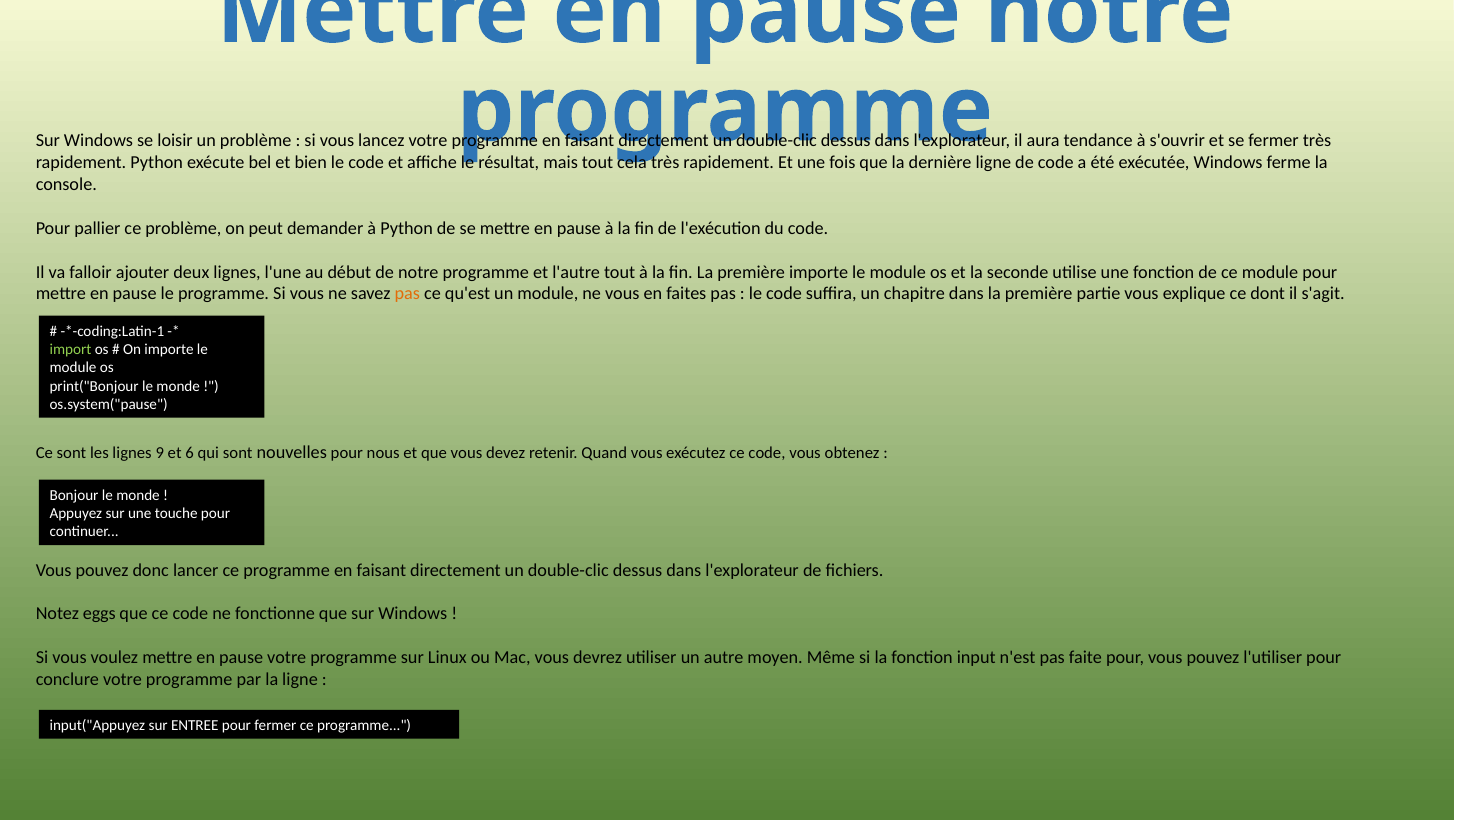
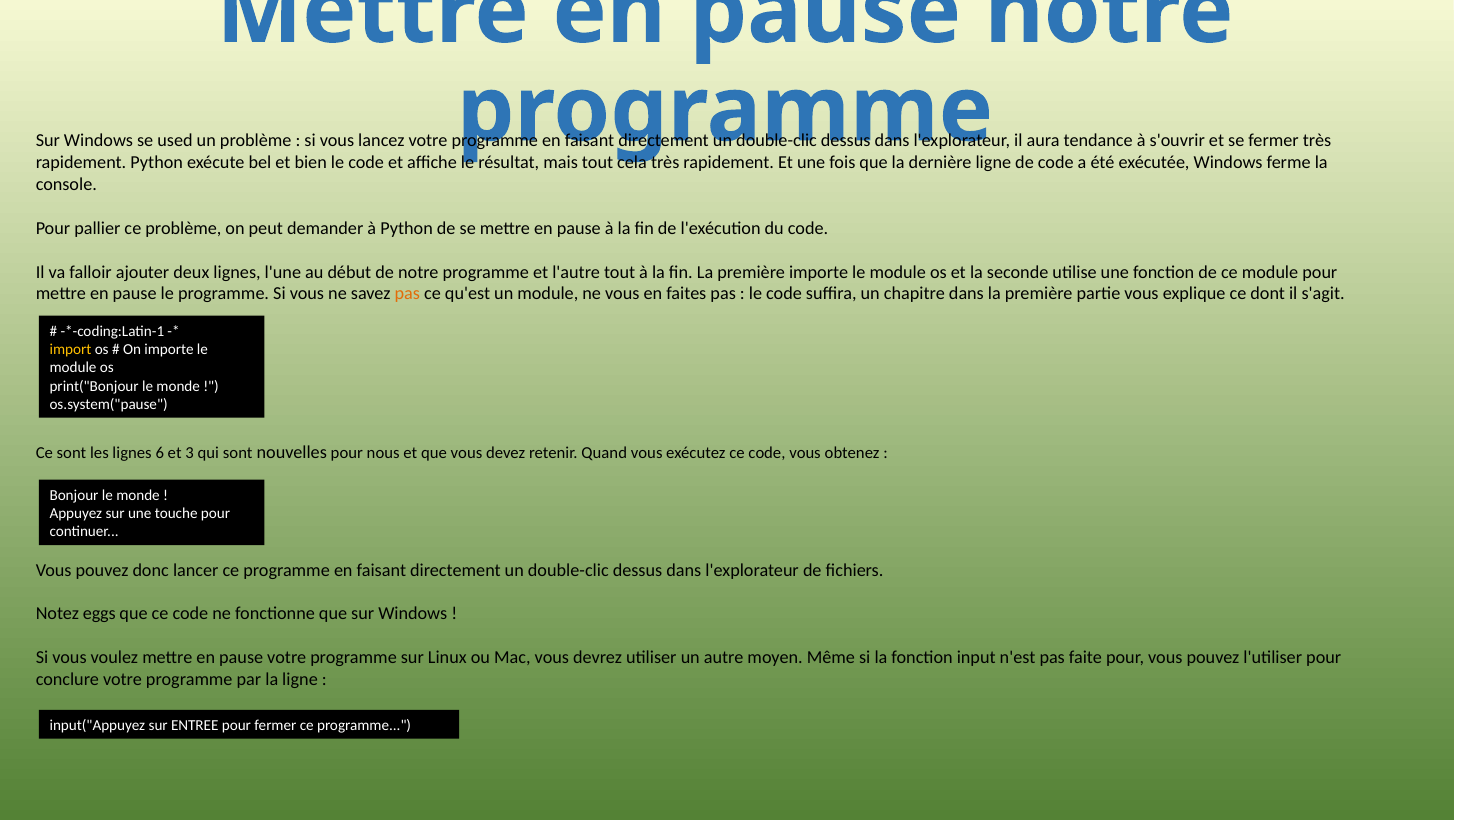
loisir: loisir -> used
import colour: light green -> yellow
9: 9 -> 6
6: 6 -> 3
